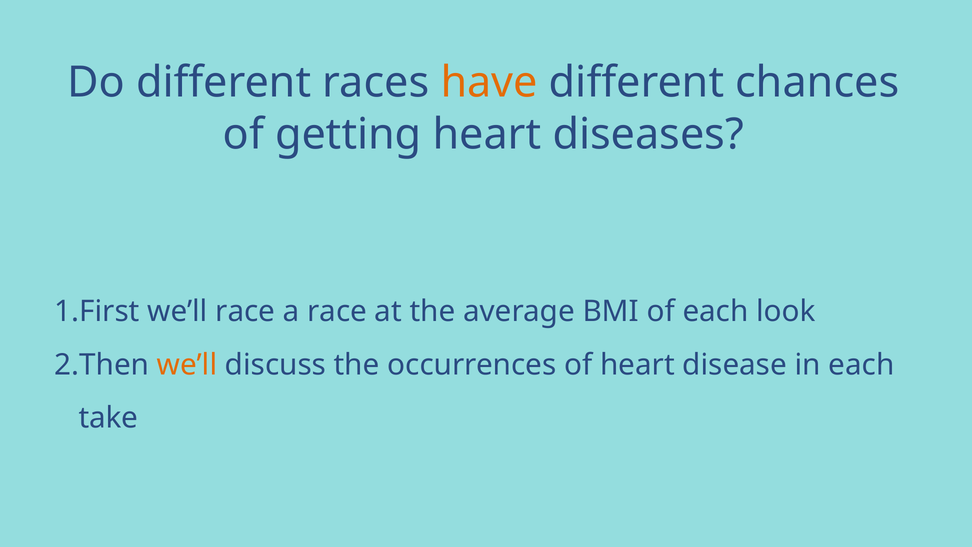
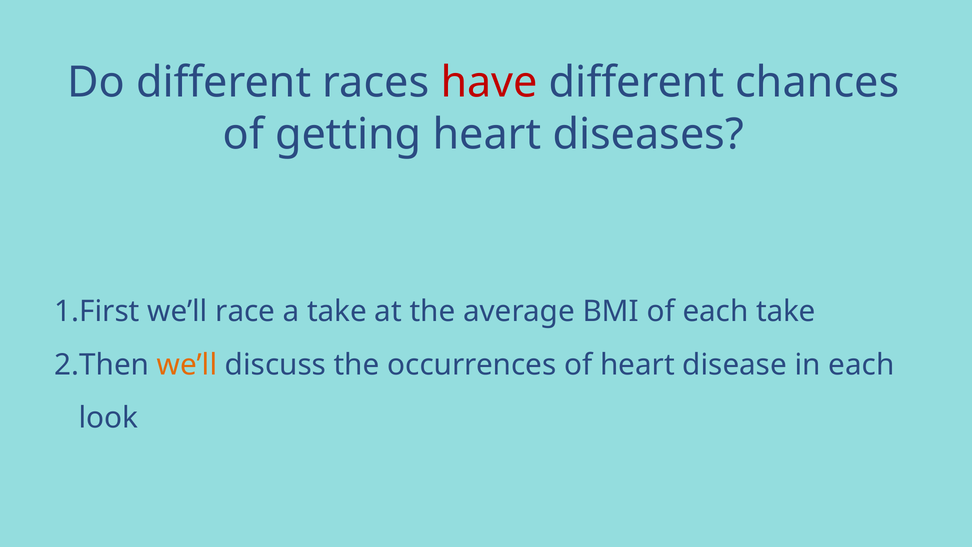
have colour: orange -> red
a race: race -> take
each look: look -> take
take: take -> look
